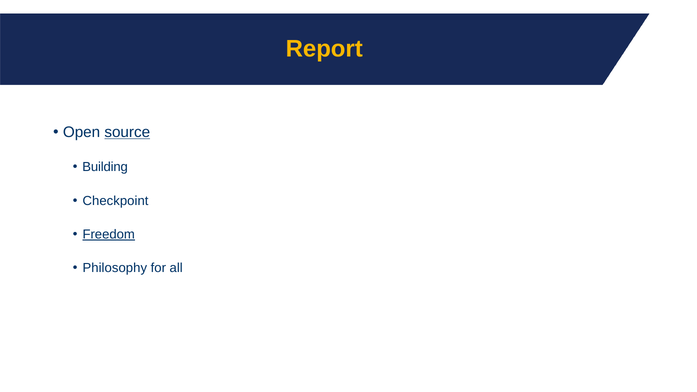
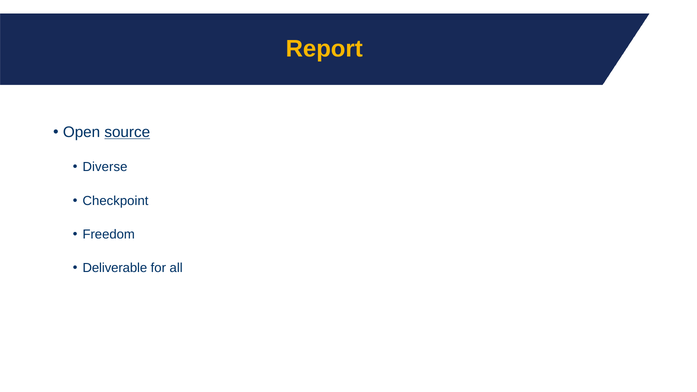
Building: Building -> Diverse
Freedom underline: present -> none
Philosophy: Philosophy -> Deliverable
